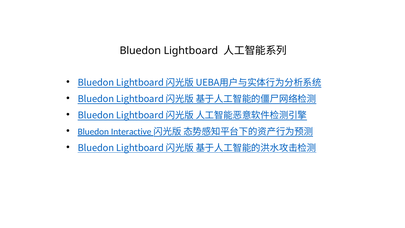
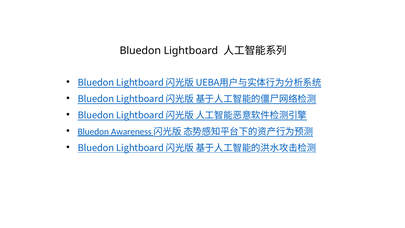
Interactive: Interactive -> Awareness
